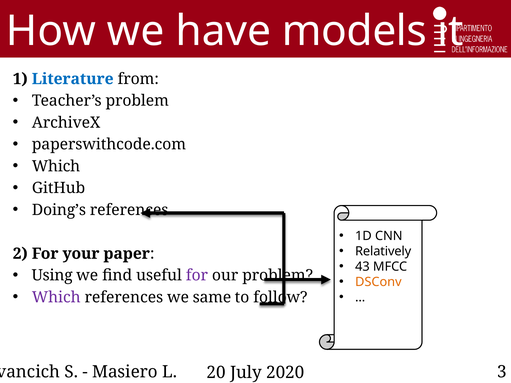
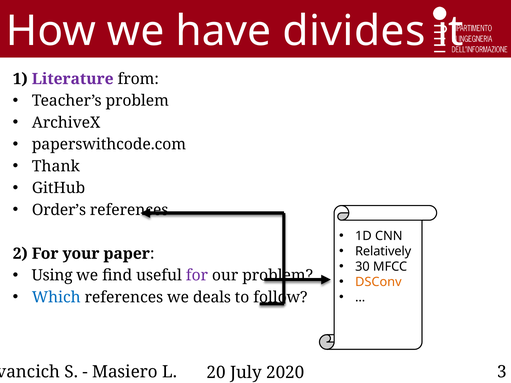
models: models -> divides
Literature colour: blue -> purple
Which at (56, 166): Which -> Thank
Doing’s: Doing’s -> Order’s
43: 43 -> 30
Which at (56, 297) colour: purple -> blue
same: same -> deals
